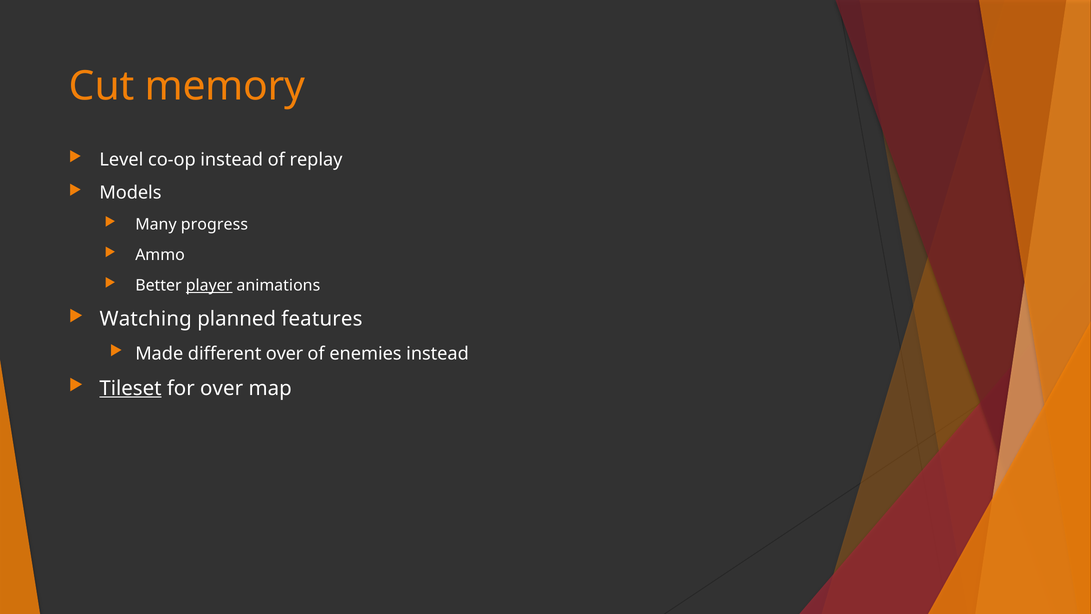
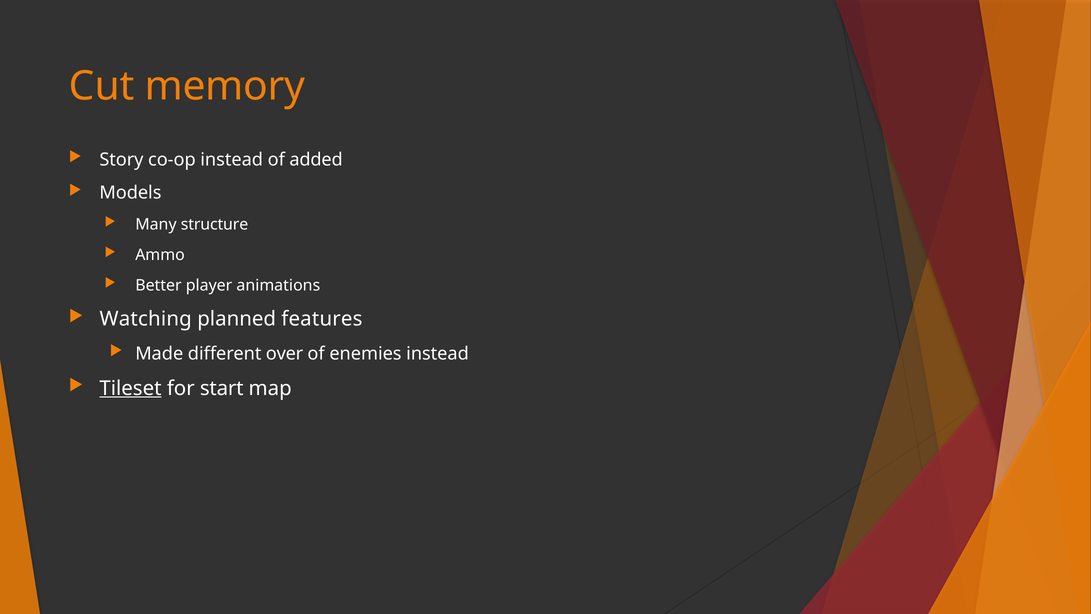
Level: Level -> Story
replay: replay -> added
progress: progress -> structure
player underline: present -> none
for over: over -> start
